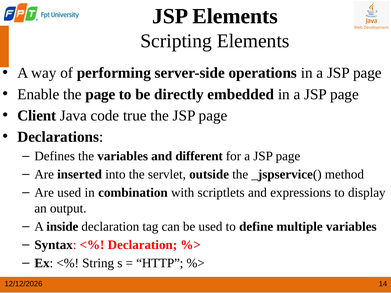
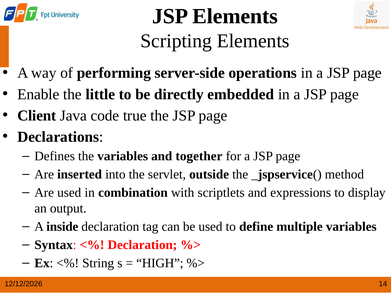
the page: page -> little
different: different -> together
HTTP: HTTP -> HIGH
